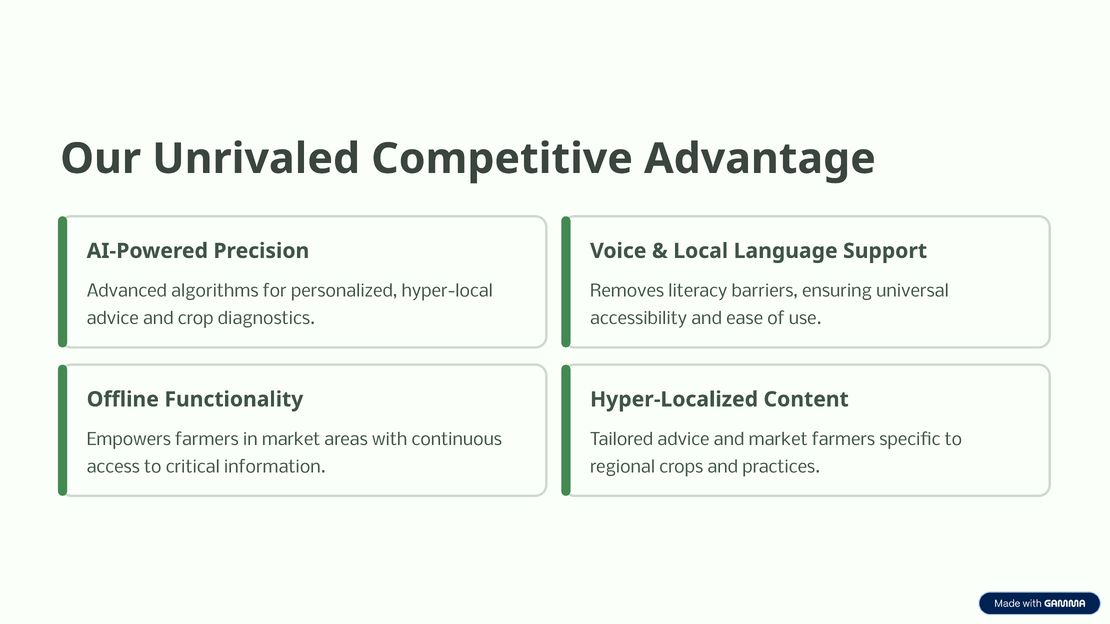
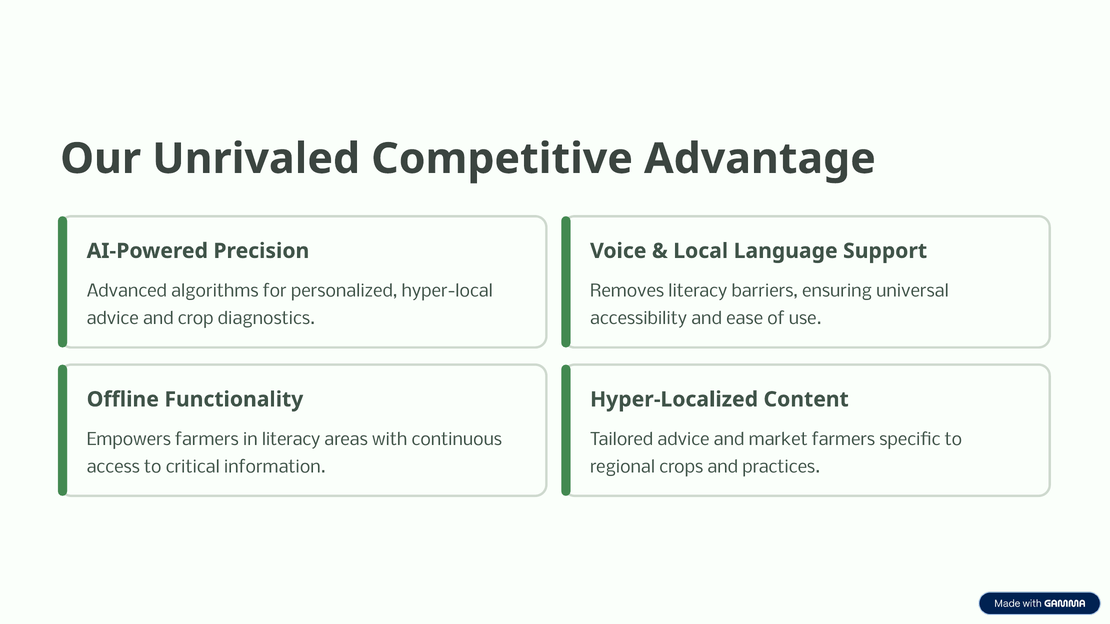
in market: market -> literacy
